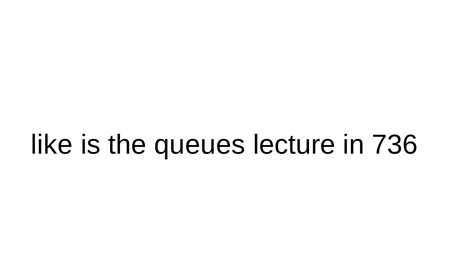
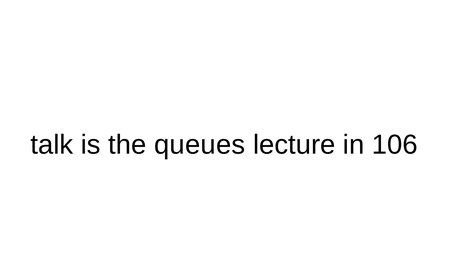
like: like -> talk
736: 736 -> 106
